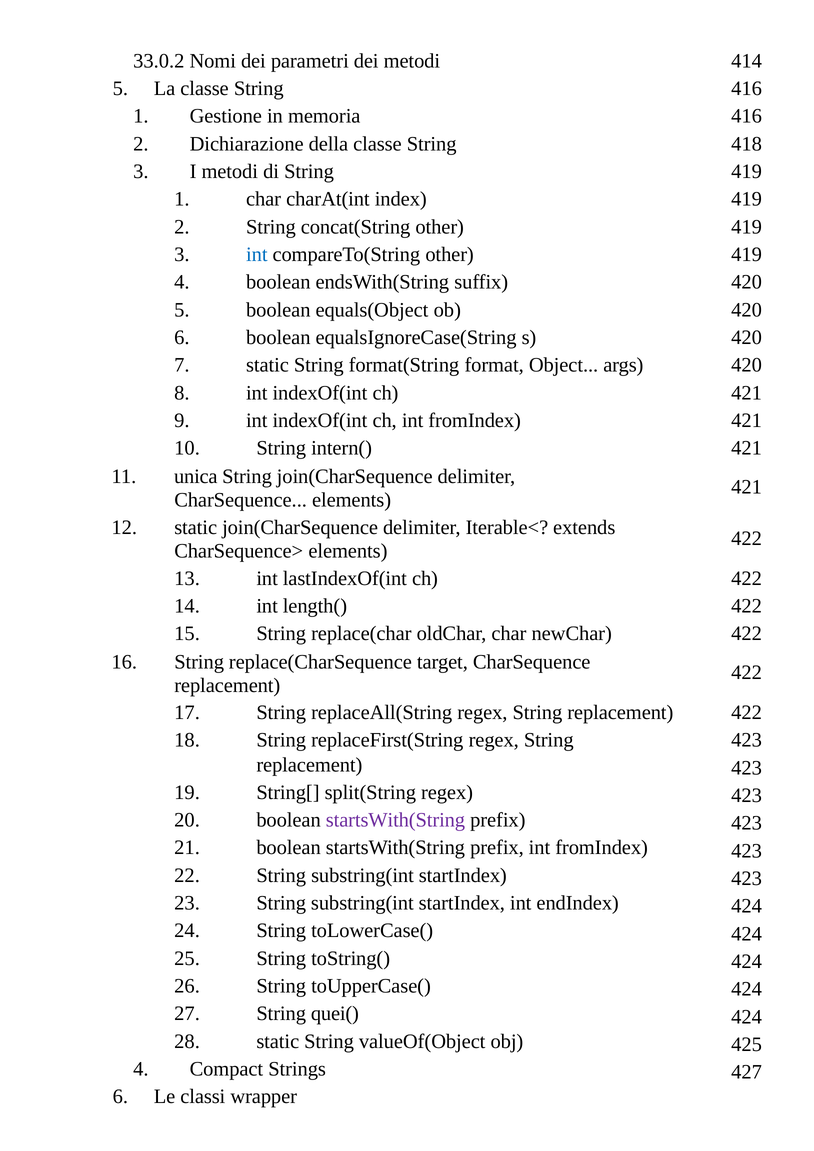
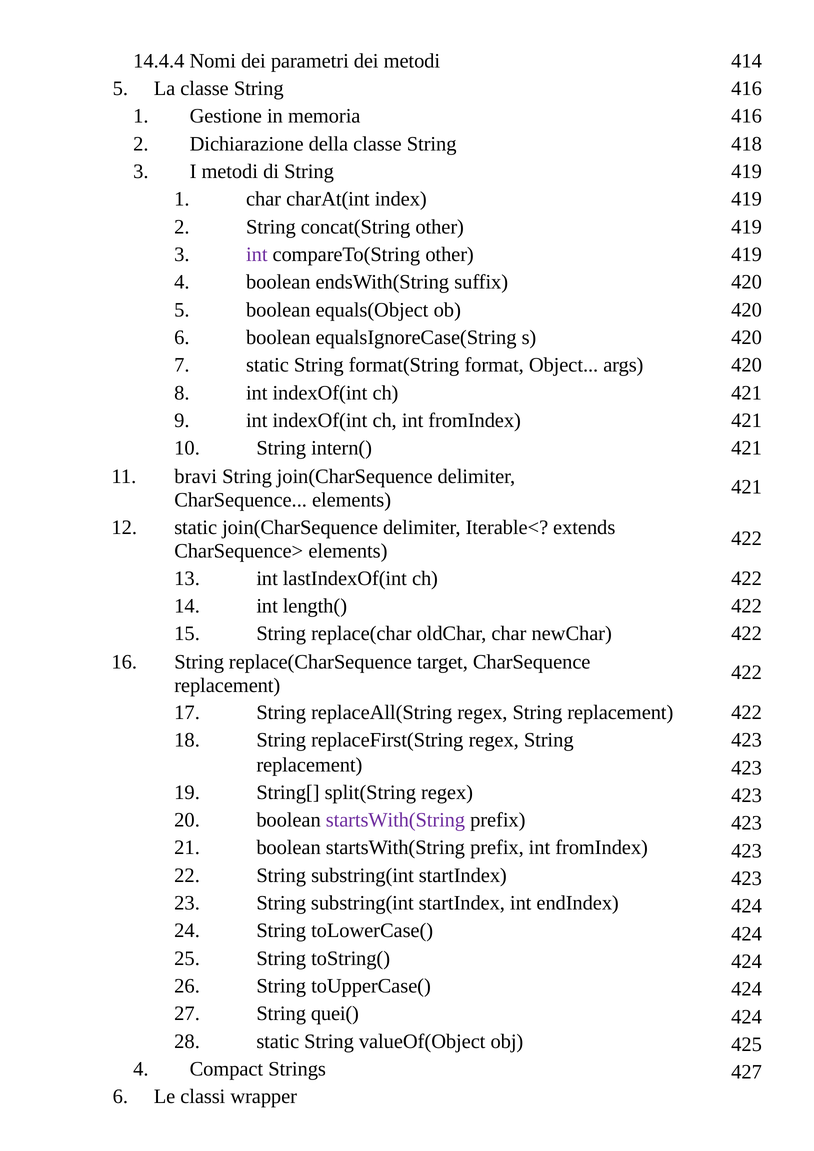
33.0.2: 33.0.2 -> 14.4.4
int at (257, 255) colour: blue -> purple
unica: unica -> bravi
